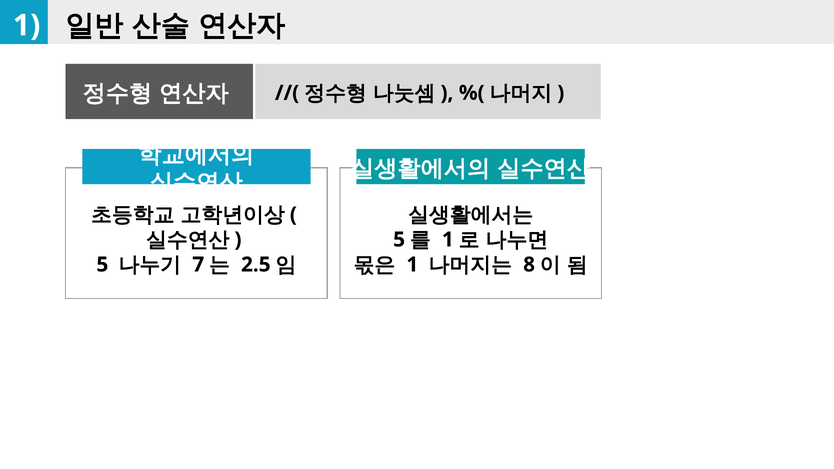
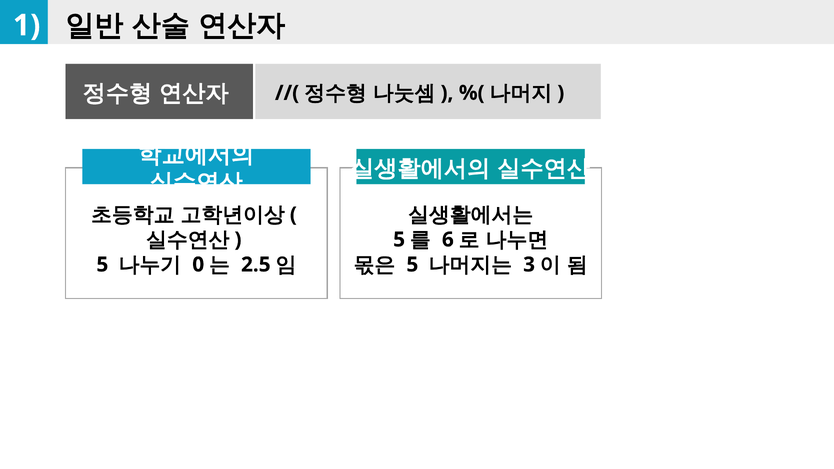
1 at (448, 240): 1 -> 6
1 at (412, 265): 1 -> 5
8: 8 -> 3
7: 7 -> 0
